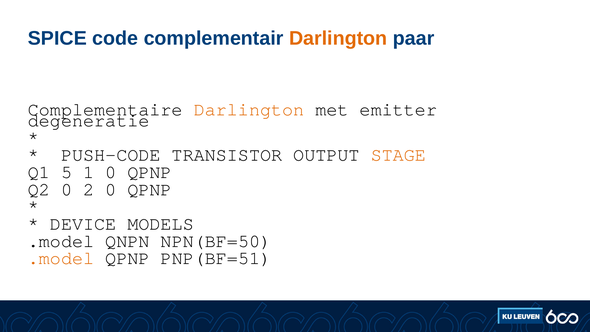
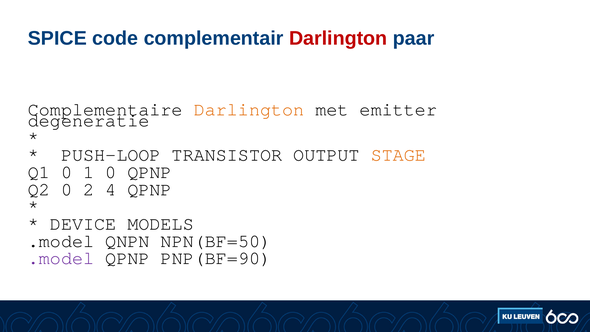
Darlington at (338, 38) colour: orange -> red
PUSH-CODE: PUSH-CODE -> PUSH-LOOP
Q1 5: 5 -> 0
2 0: 0 -> 4
.model at (61, 258) colour: orange -> purple
PNP(BF=51: PNP(BF=51 -> PNP(BF=90
